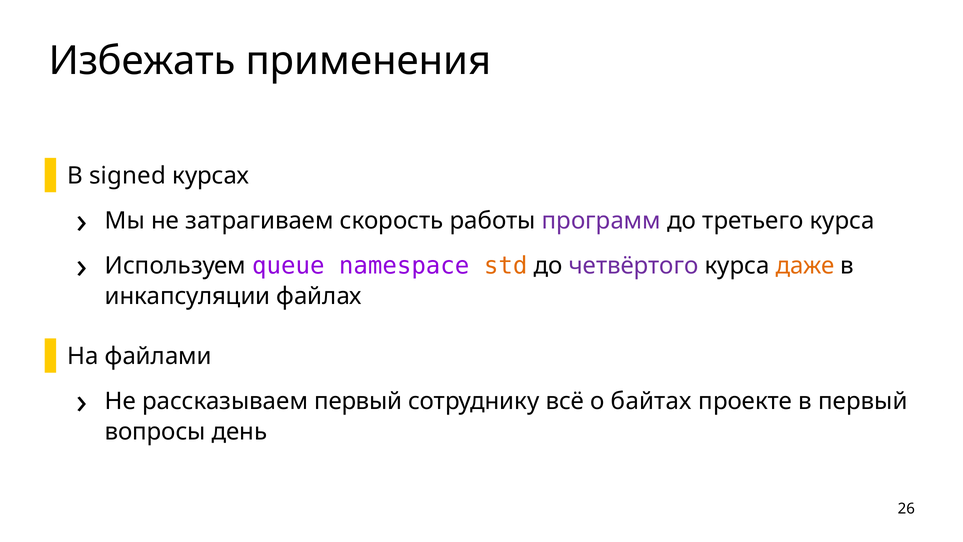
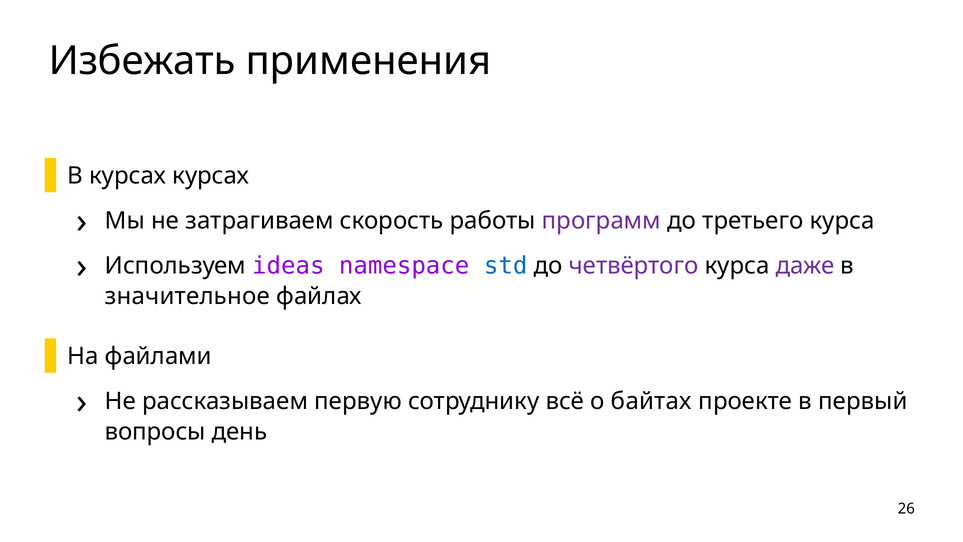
В signed: signed -> курсах
queue: queue -> ideas
std colour: orange -> blue
даже colour: orange -> purple
инкапсуляции: инкапсуляции -> значительное
рассказываем первый: первый -> первую
